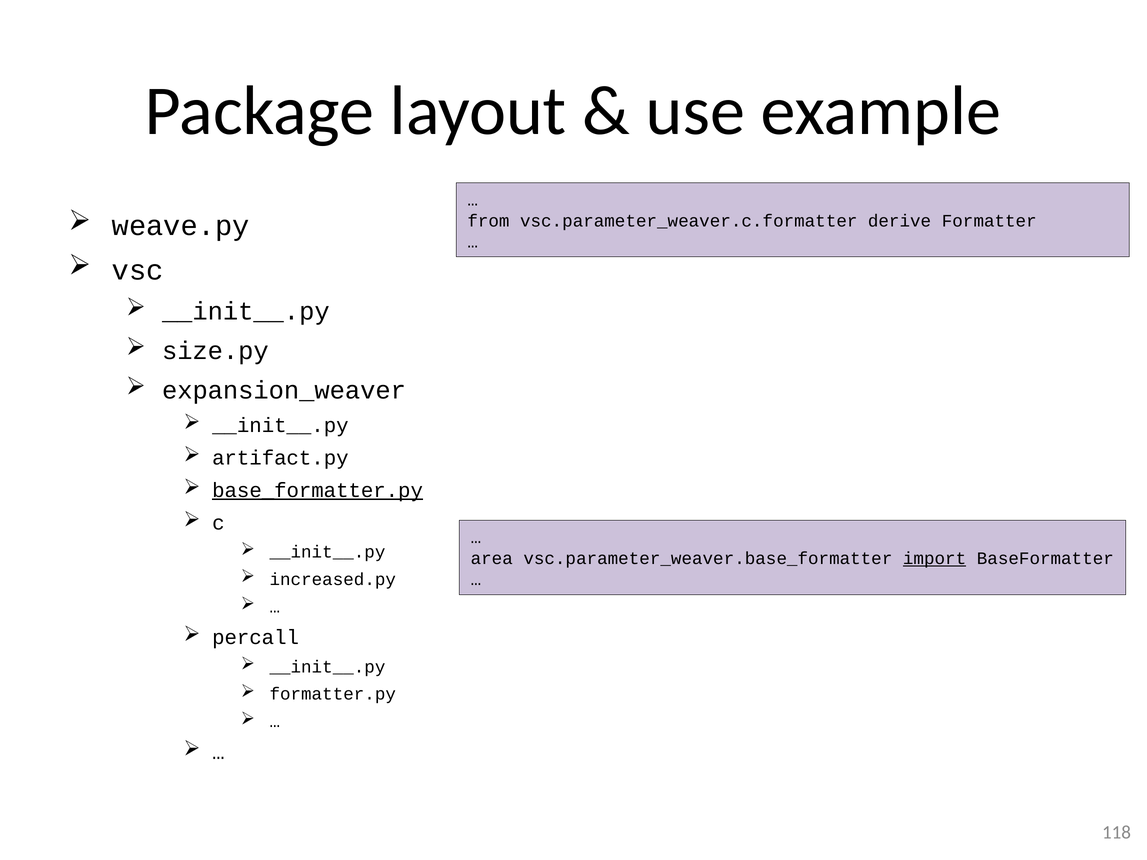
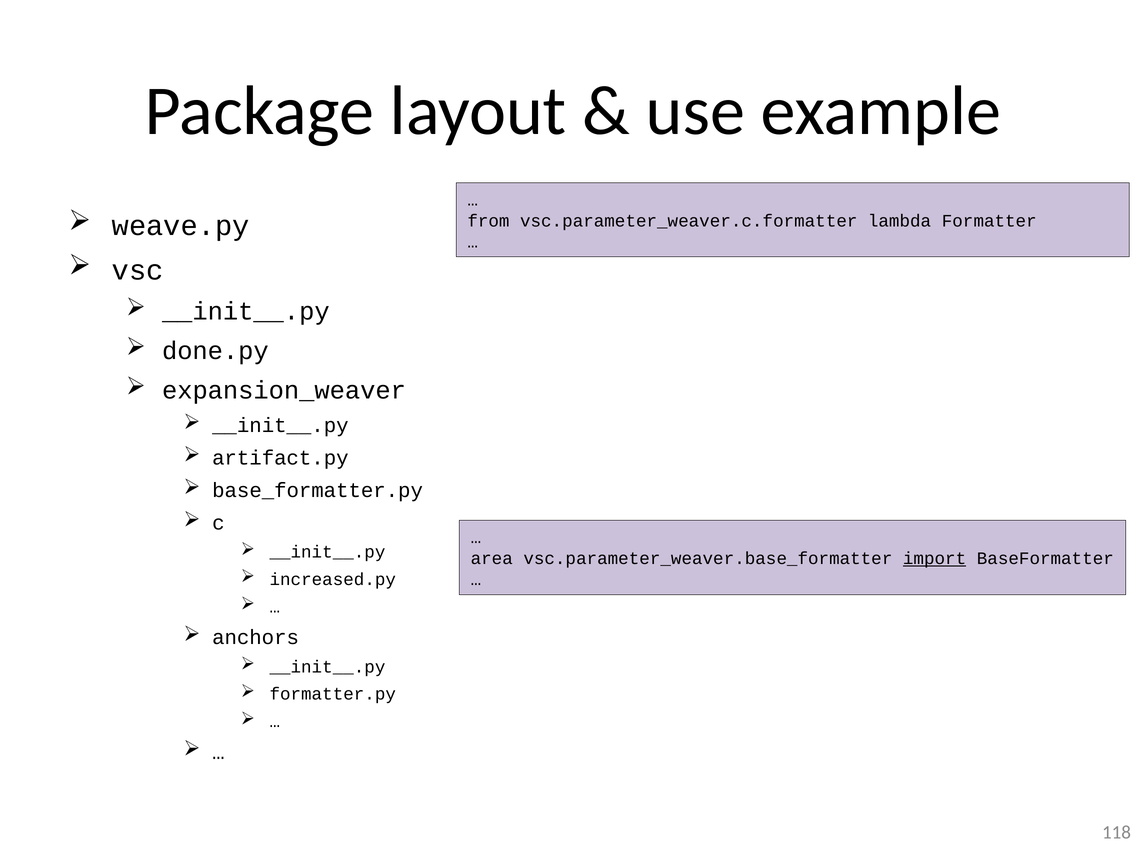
derive: derive -> lambda
size.py: size.py -> done.py
base_formatter.py underline: present -> none
percall: percall -> anchors
